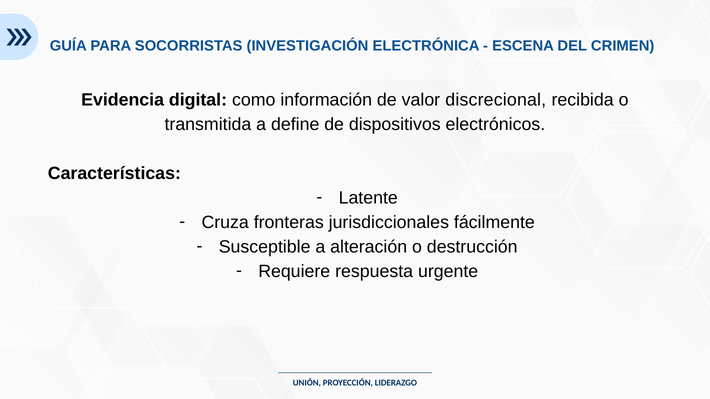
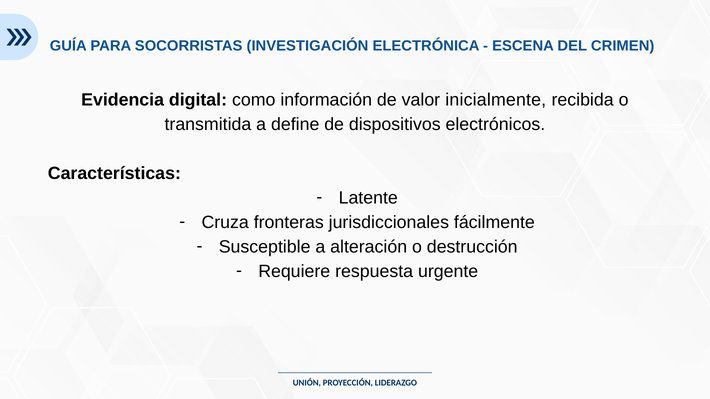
discrecional: discrecional -> inicialmente
